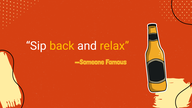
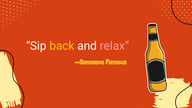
relax colour: yellow -> pink
